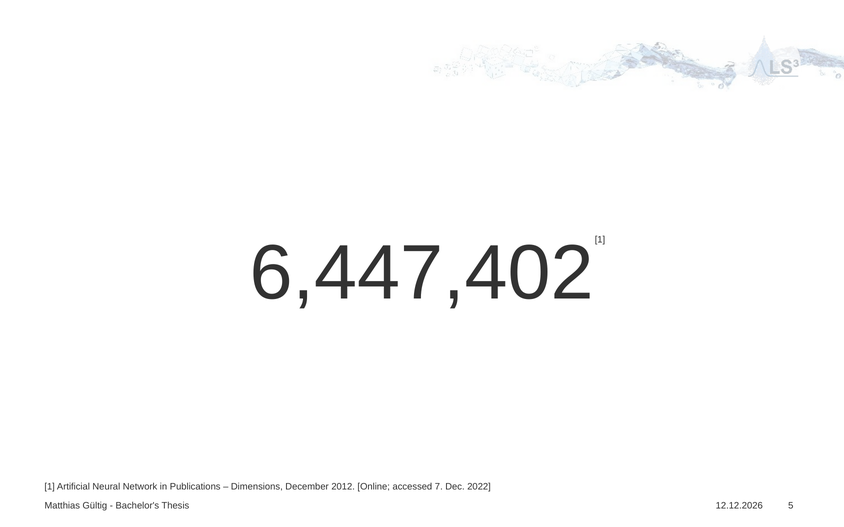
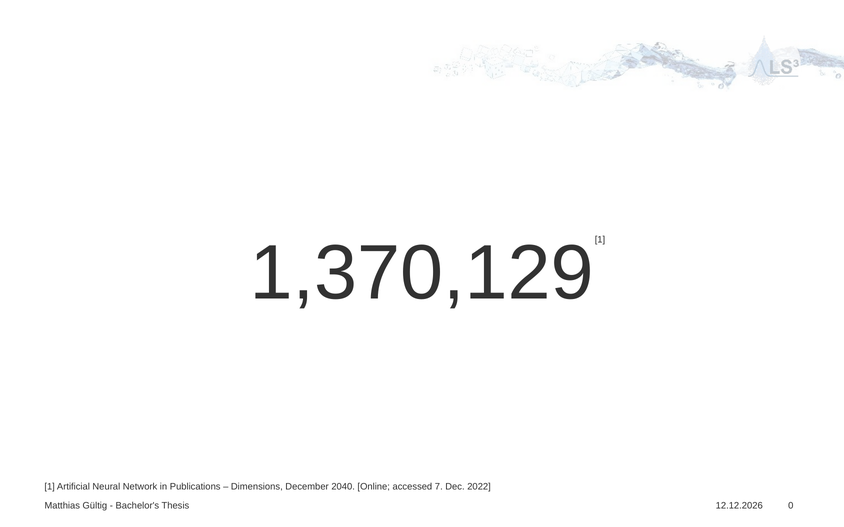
6,447,402: 6,447,402 -> 1,370,129
2012: 2012 -> 2040
5: 5 -> 0
